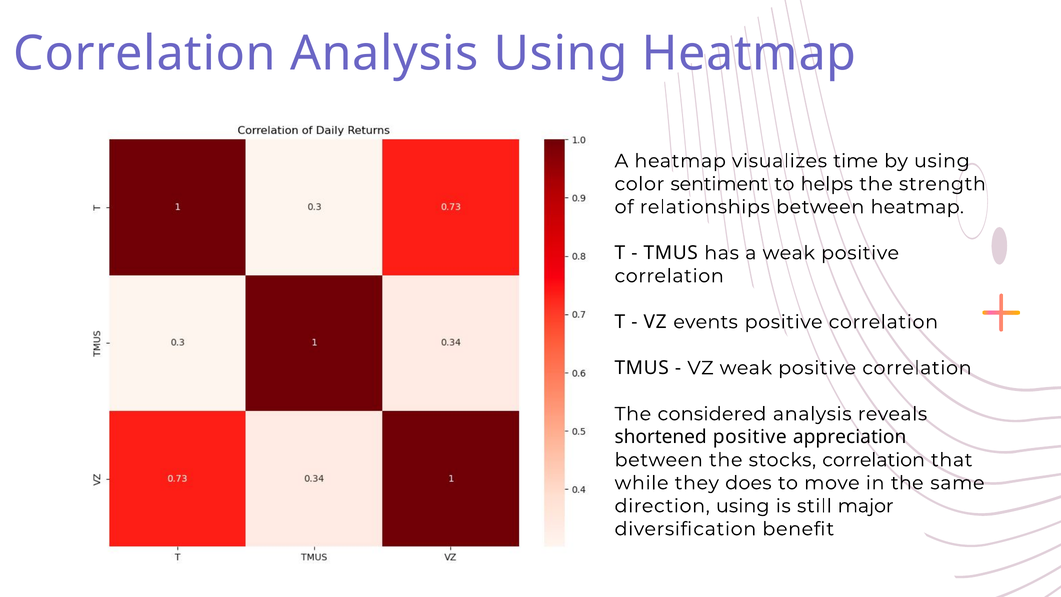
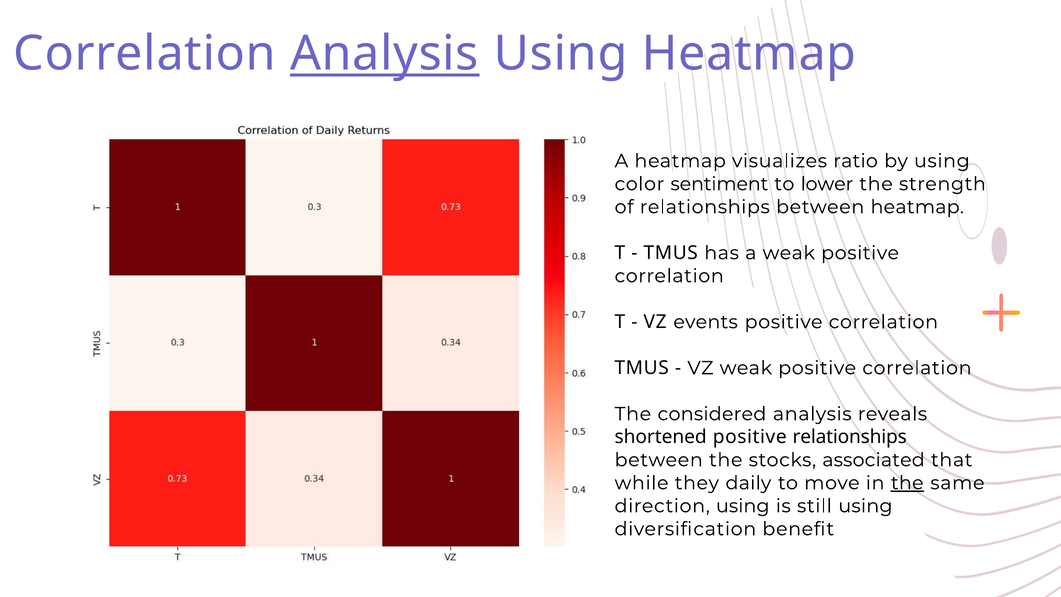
Analysis at (385, 54) underline: none -> present
time: time -> ratio
helps: helps -> lower
positive appreciation: appreciation -> relationships
stocks correlation: correlation -> associated
does: does -> daily
the at (907, 483) underline: none -> present
still major: major -> using
